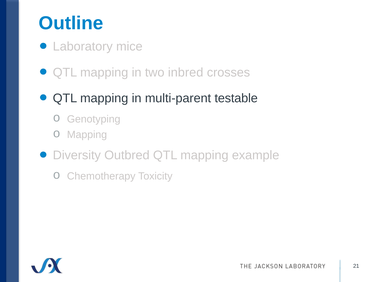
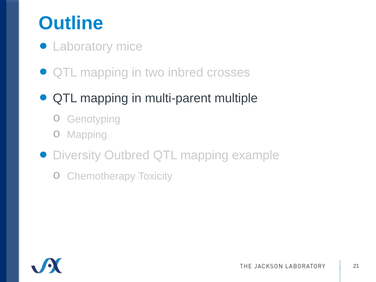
testable: testable -> multiple
